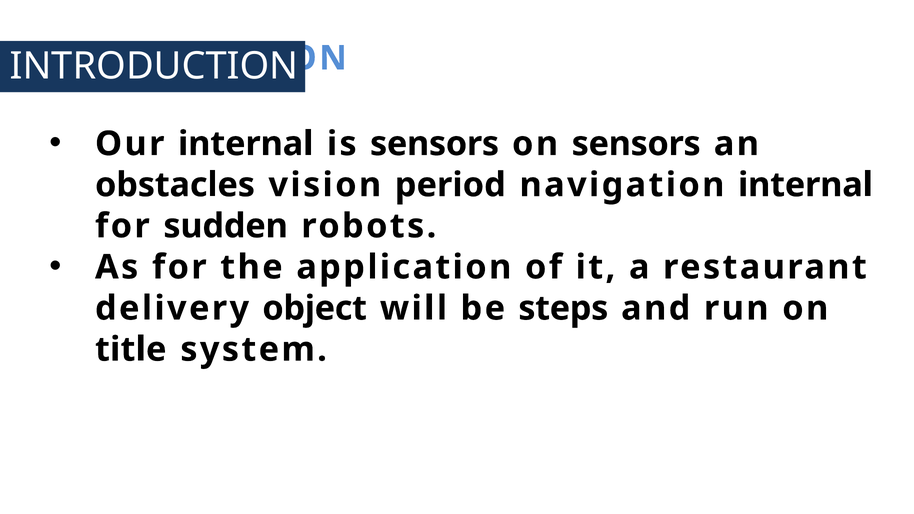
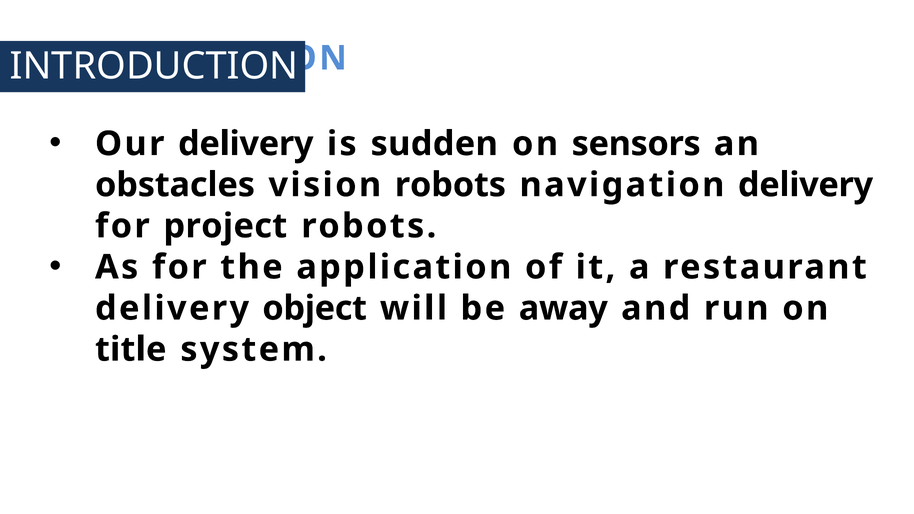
Our internal: internal -> delivery
is sensors: sensors -> sudden
vision period: period -> robots
navigation internal: internal -> delivery
sudden: sudden -> project
steps: steps -> away
